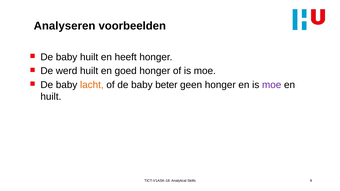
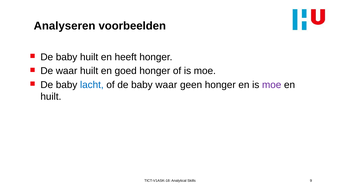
De werd: werd -> waar
lacht colour: orange -> blue
baby beter: beter -> waar
